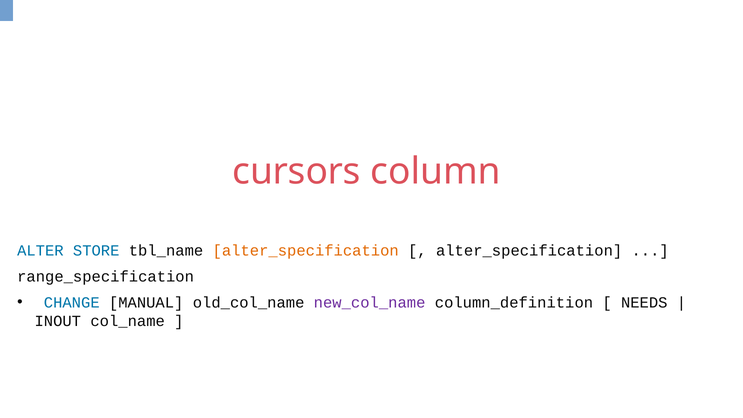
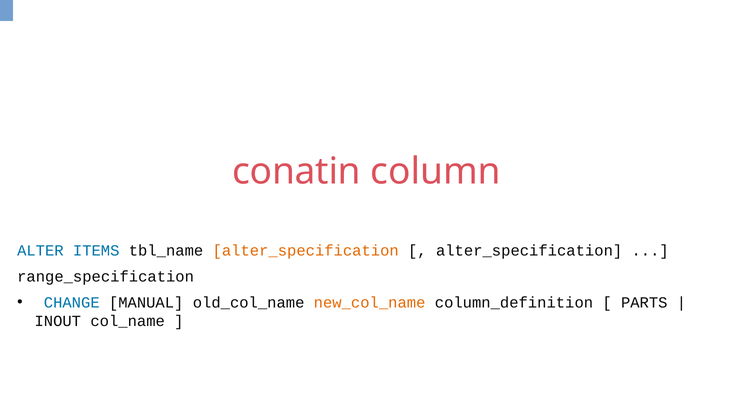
cursors: cursors -> conatin
STORE: STORE -> ITEMS
new_col_name colour: purple -> orange
NEEDS: NEEDS -> PARTS
